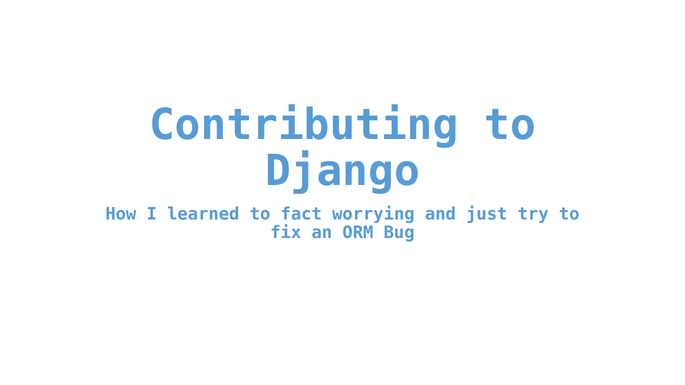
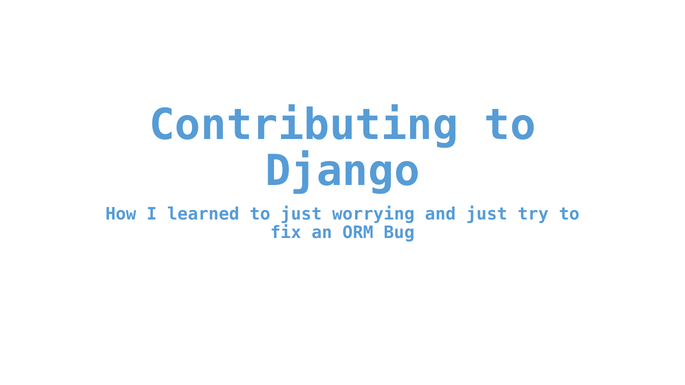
to fact: fact -> just
